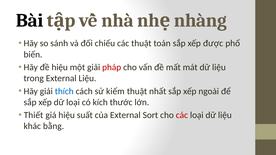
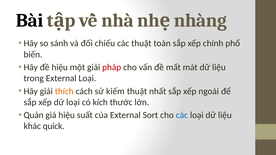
được: được -> chính
External Liệu: Liệu -> Loại
thích colour: blue -> orange
Thiết: Thiết -> Quản
các at (182, 115) colour: red -> blue
bằng: bằng -> quick
